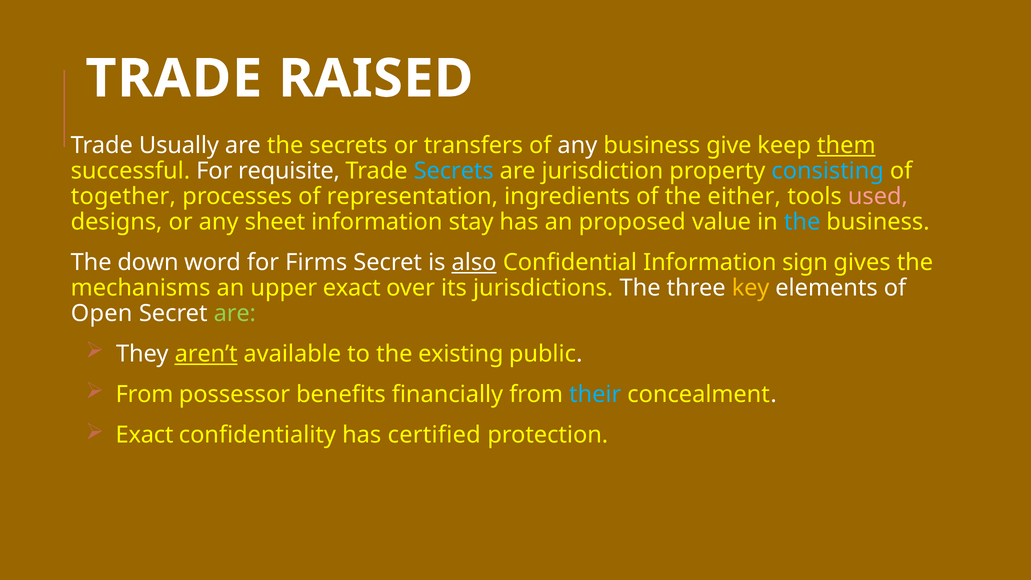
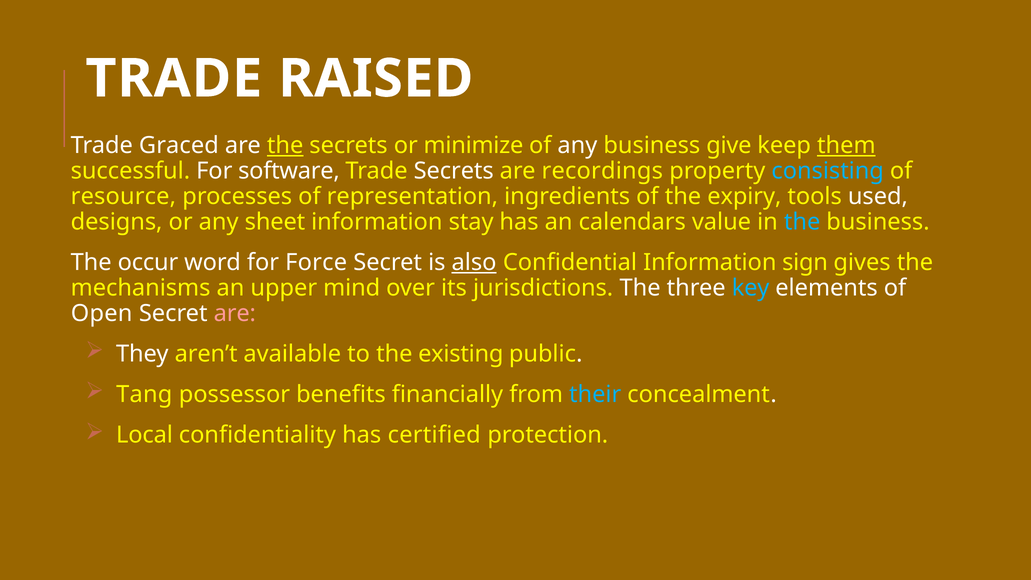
Usually: Usually -> Graced
the at (285, 146) underline: none -> present
transfers: transfers -> minimize
requisite: requisite -> software
Secrets at (454, 171) colour: light blue -> white
jurisdiction: jurisdiction -> recordings
together: together -> resource
either: either -> expiry
used colour: pink -> white
proposed: proposed -> calendars
down: down -> occur
Firms: Firms -> Force
upper exact: exact -> mind
key colour: yellow -> light blue
are at (235, 314) colour: light green -> pink
aren’t underline: present -> none
From at (145, 395): From -> Tang
Exact at (145, 435): Exact -> Local
